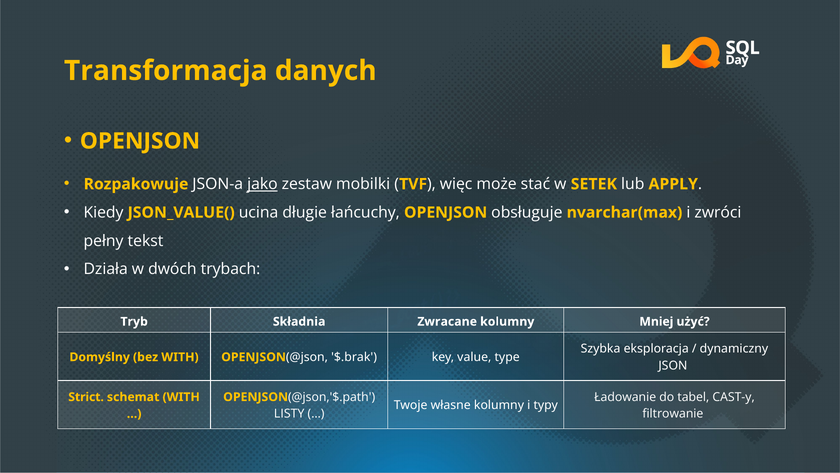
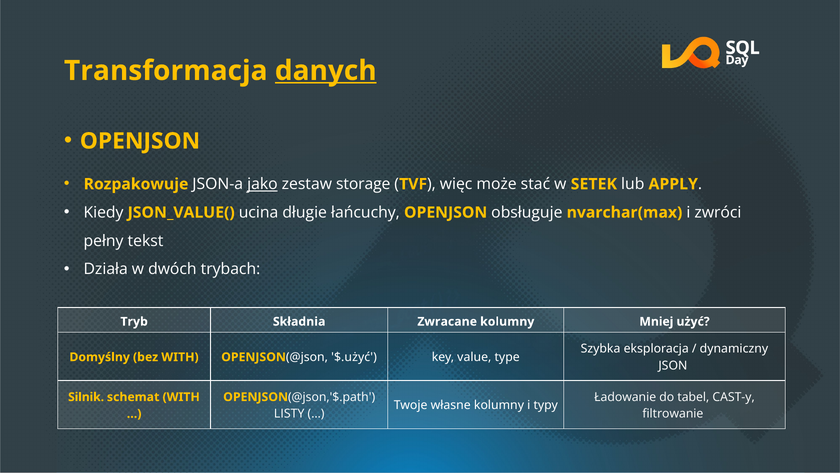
danych underline: none -> present
mobilki: mobilki -> storage
$.brak: $.brak -> $.użyć
Strict: Strict -> Silnik
